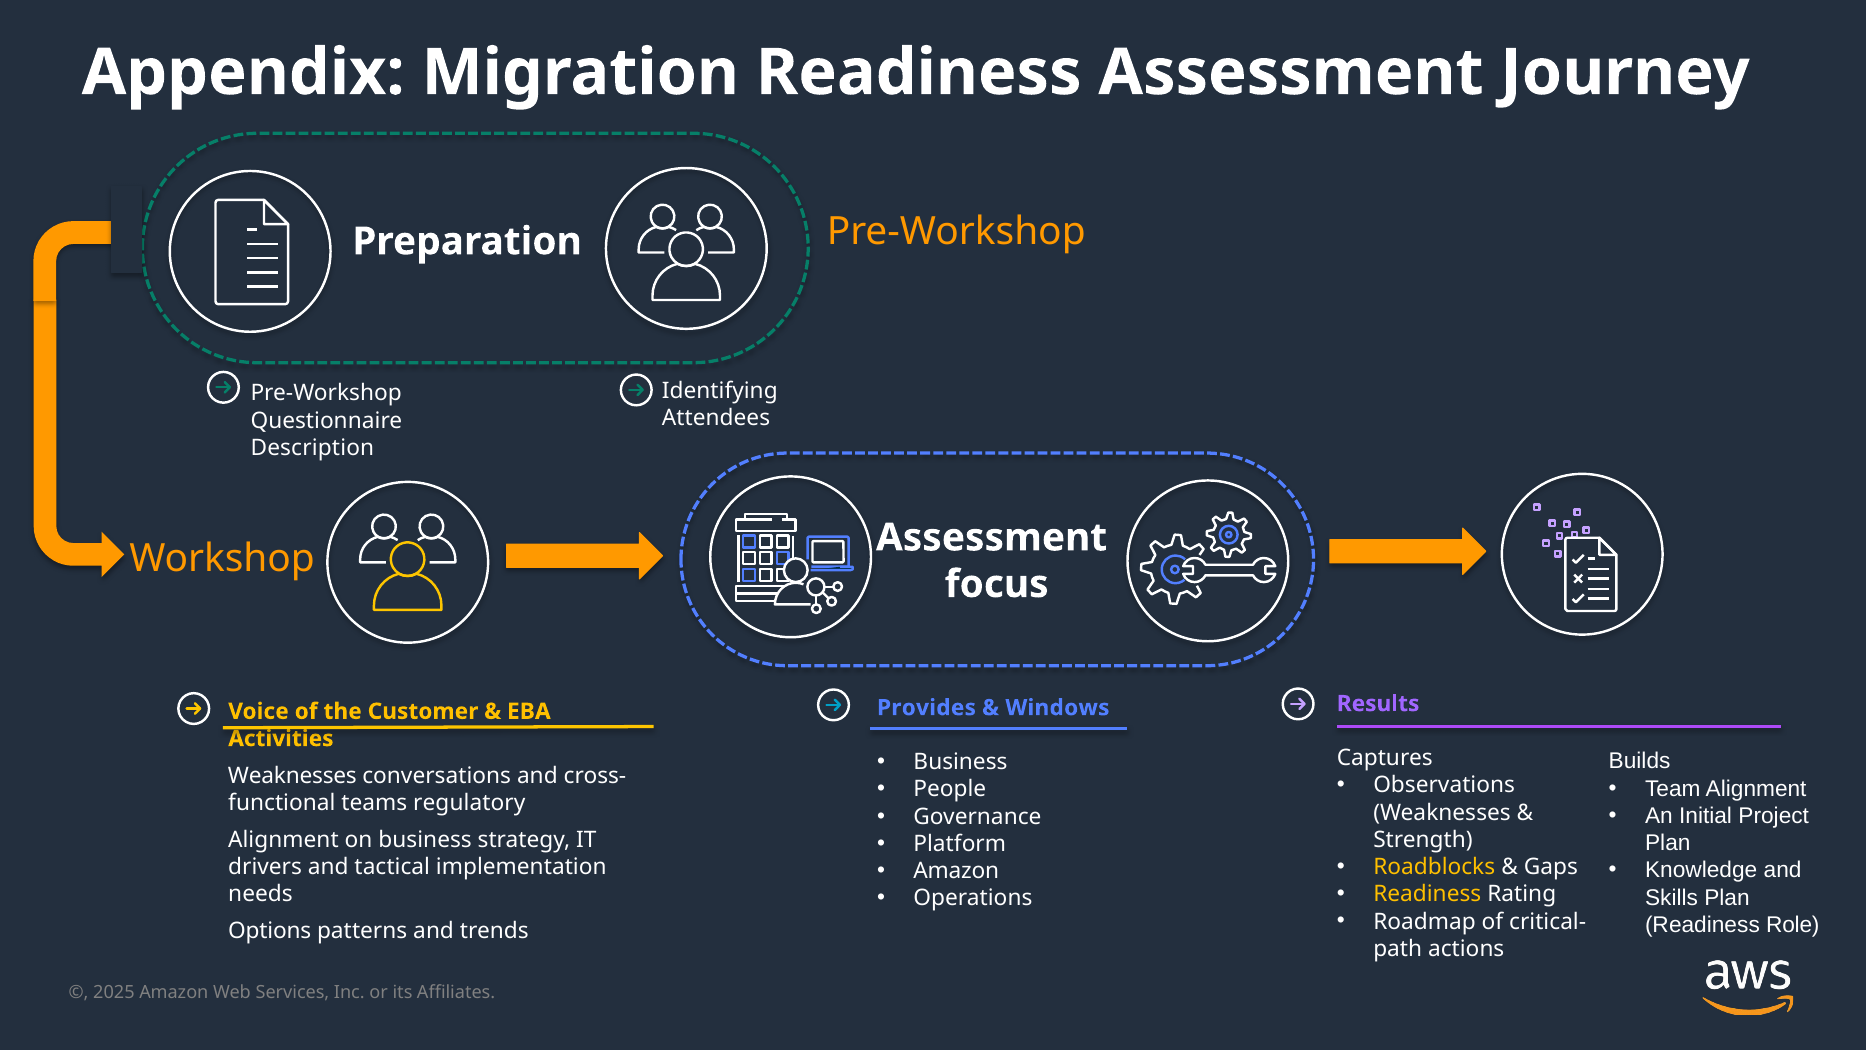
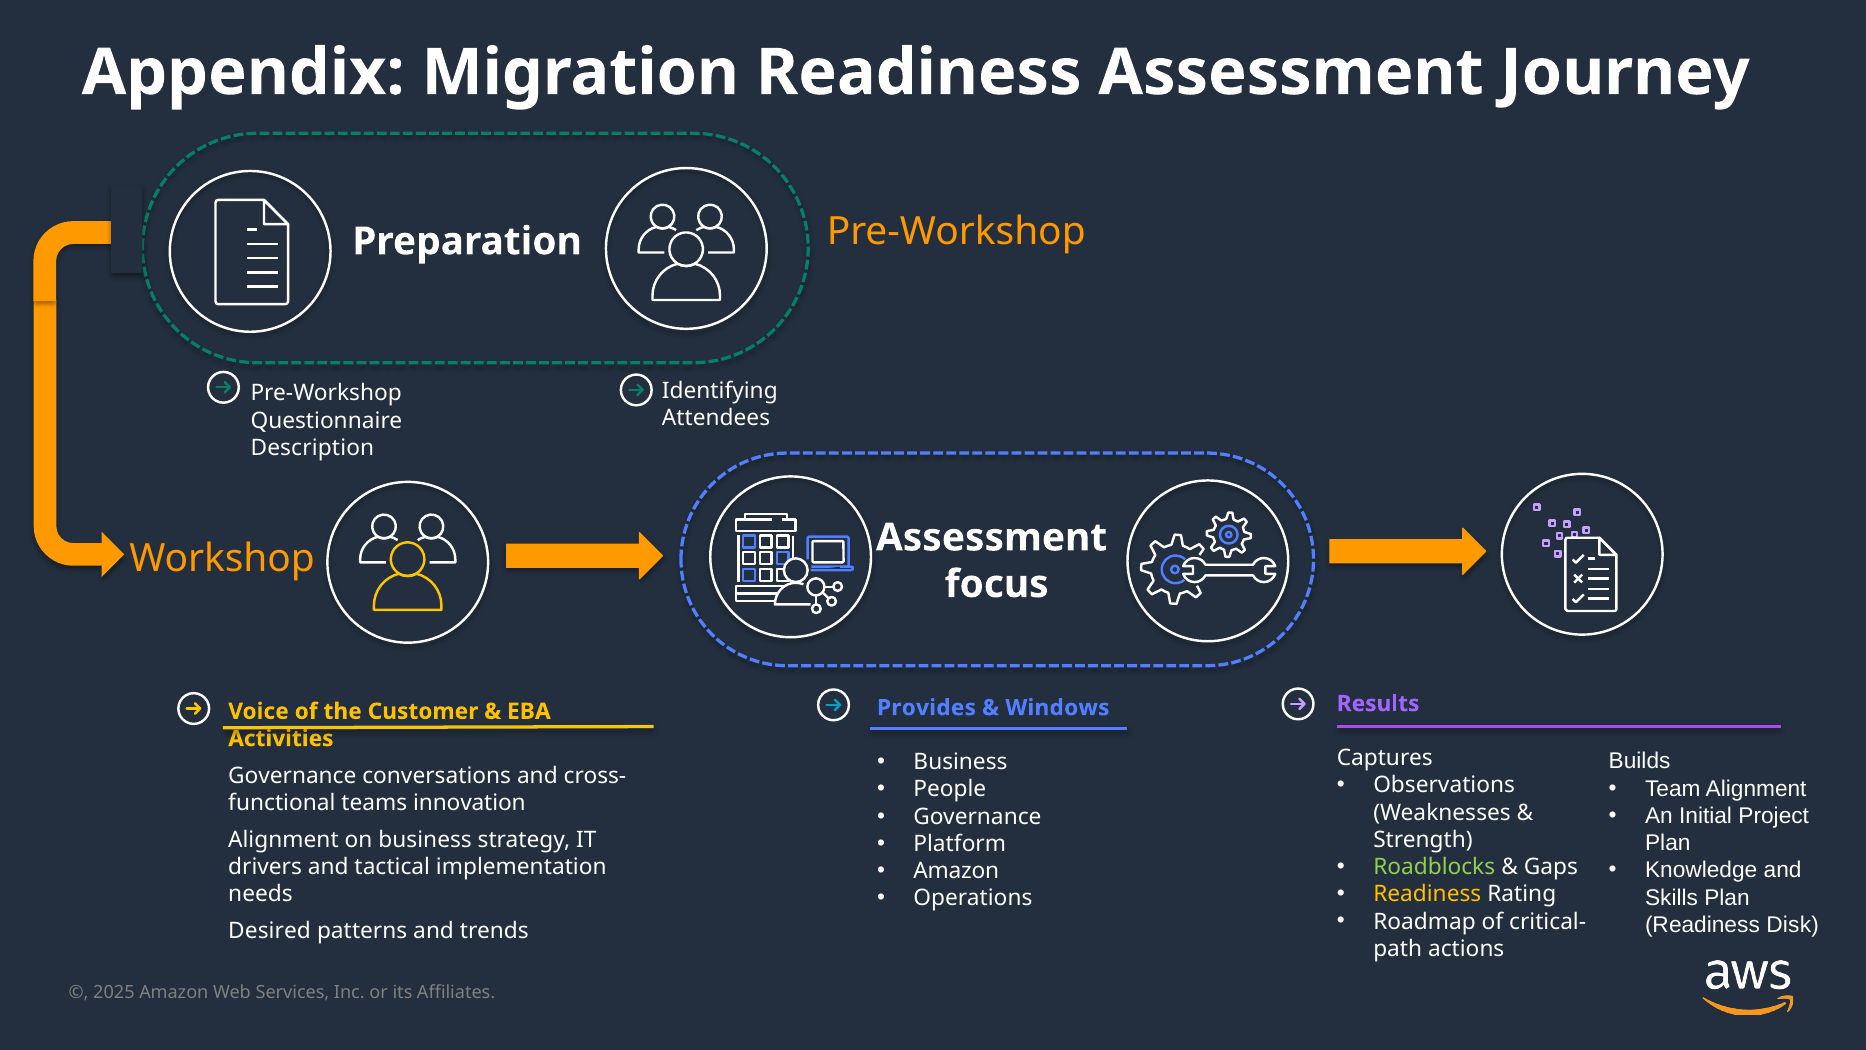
Weaknesses at (292, 775): Weaknesses -> Governance
regulatory: regulatory -> innovation
Roadblocks colour: yellow -> light green
Role: Role -> Disk
Options: Options -> Desired
